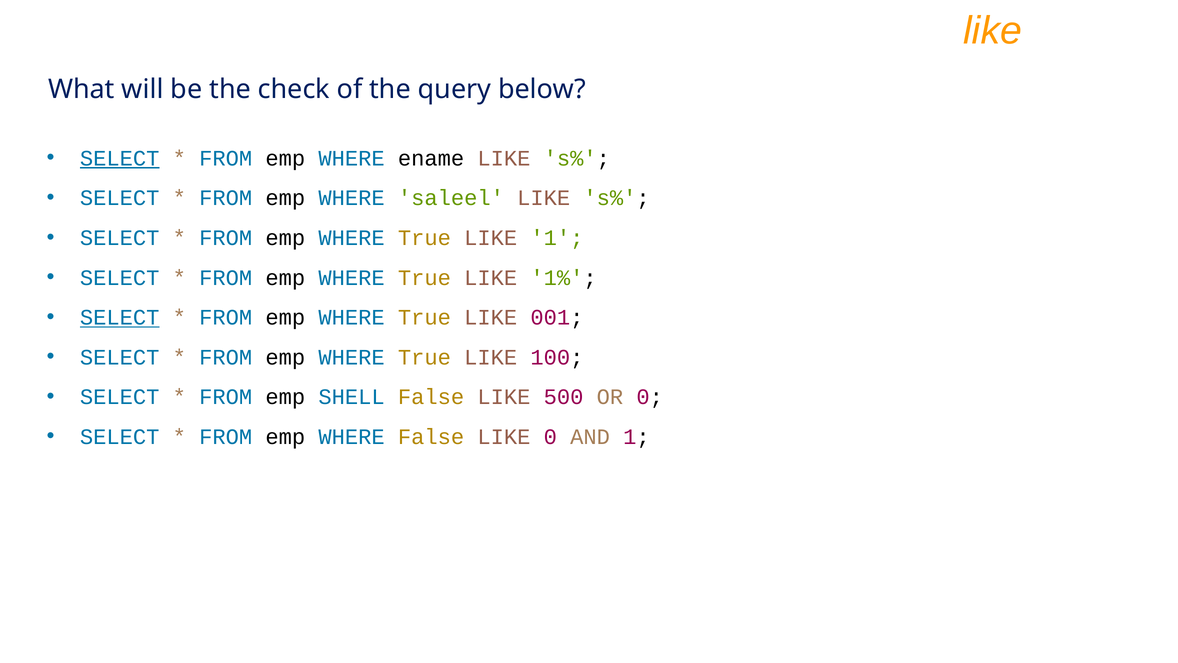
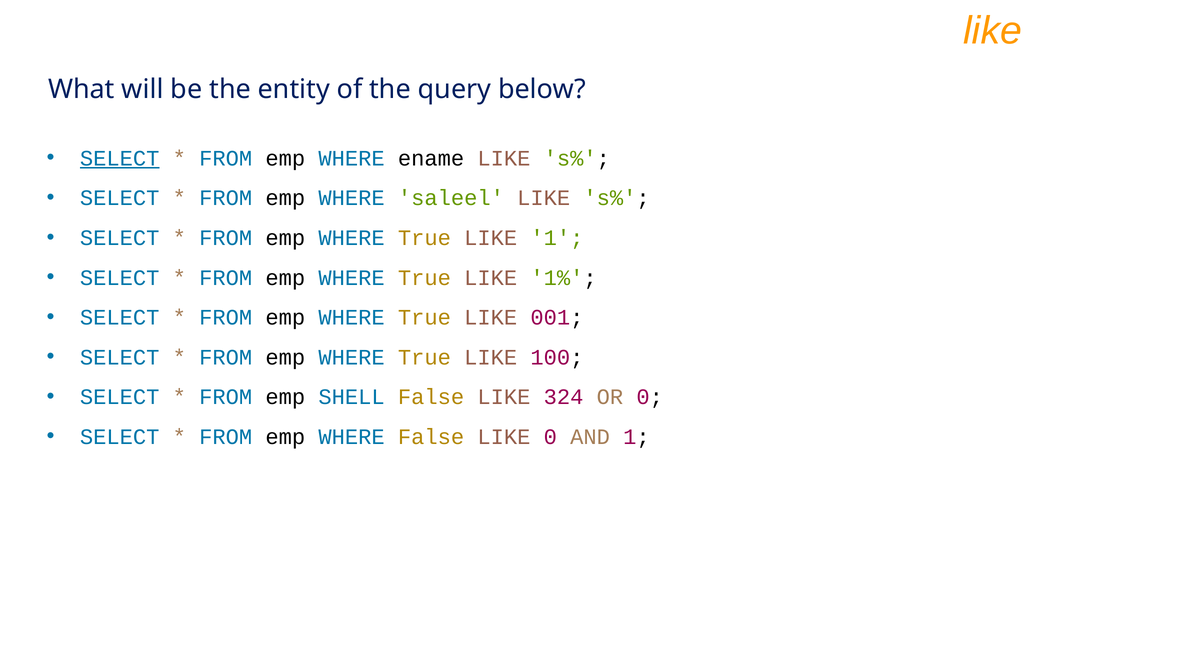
check: check -> entity
SELECT at (120, 317) underline: present -> none
500: 500 -> 324
